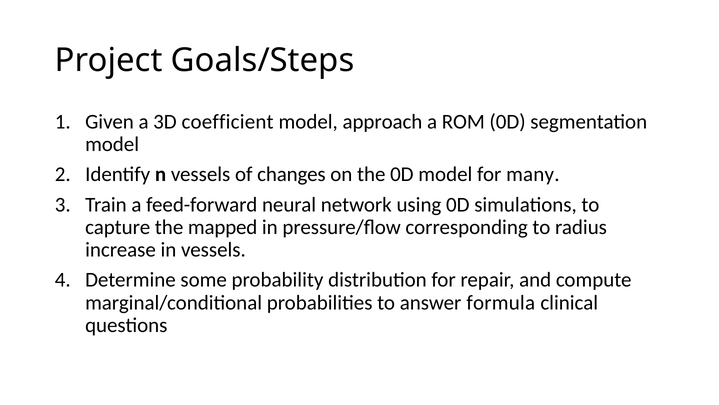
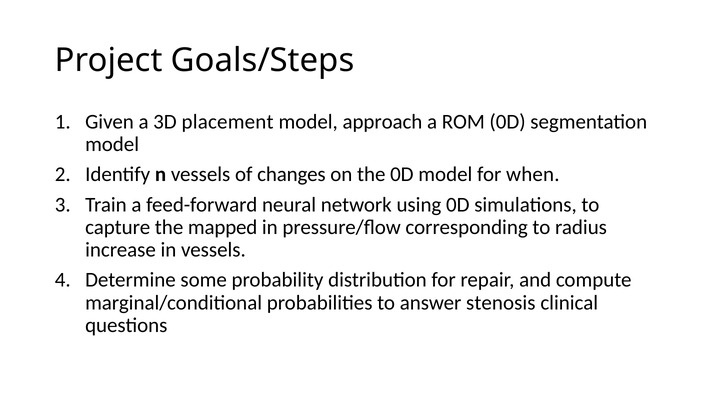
coefficient: coefficient -> placement
many: many -> when
formula: formula -> stenosis
